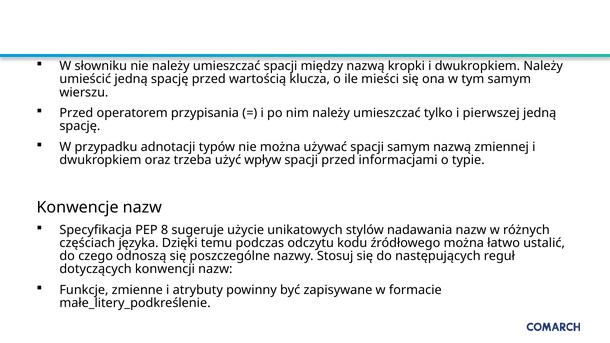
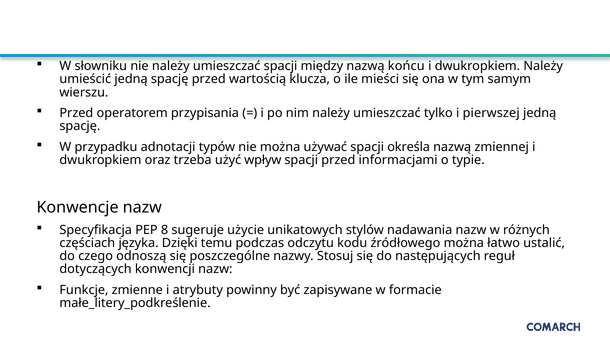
kropki: kropki -> końcu
spacji samym: samym -> określa
